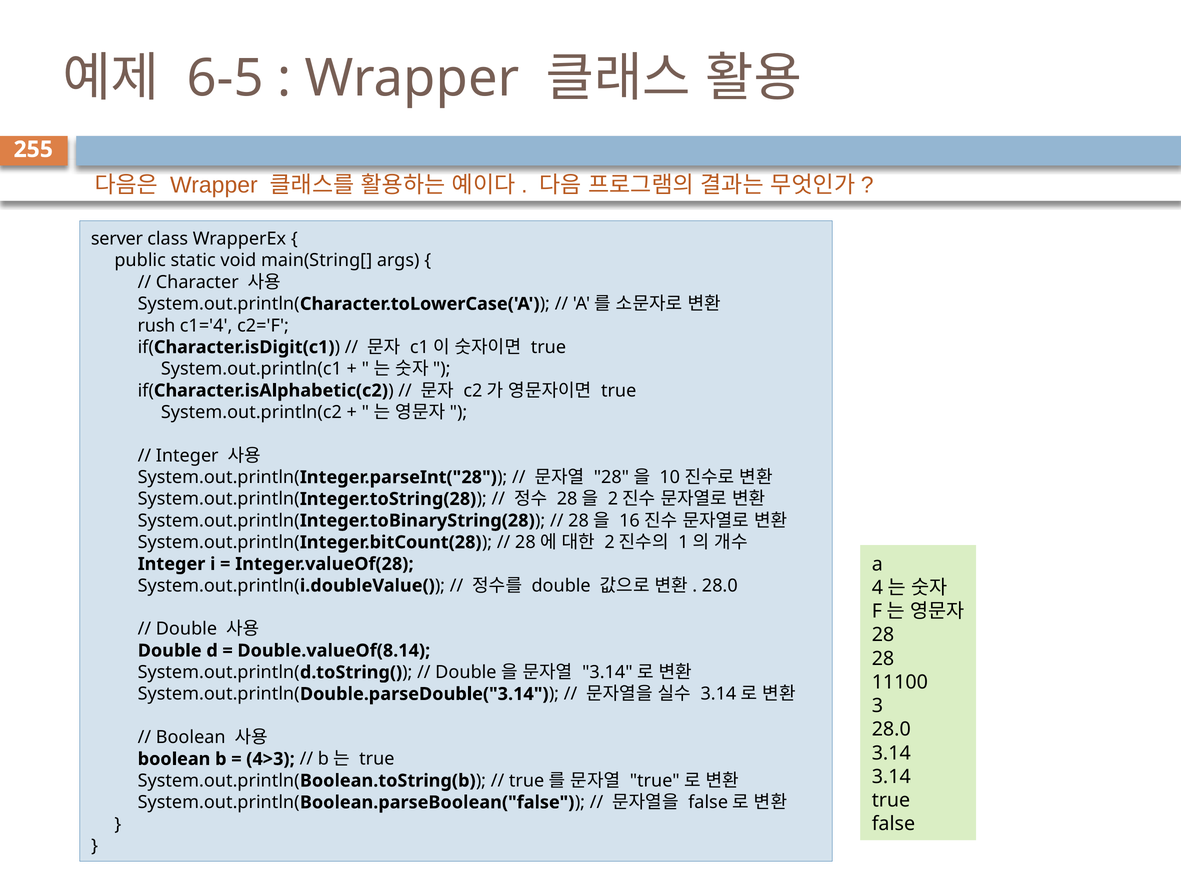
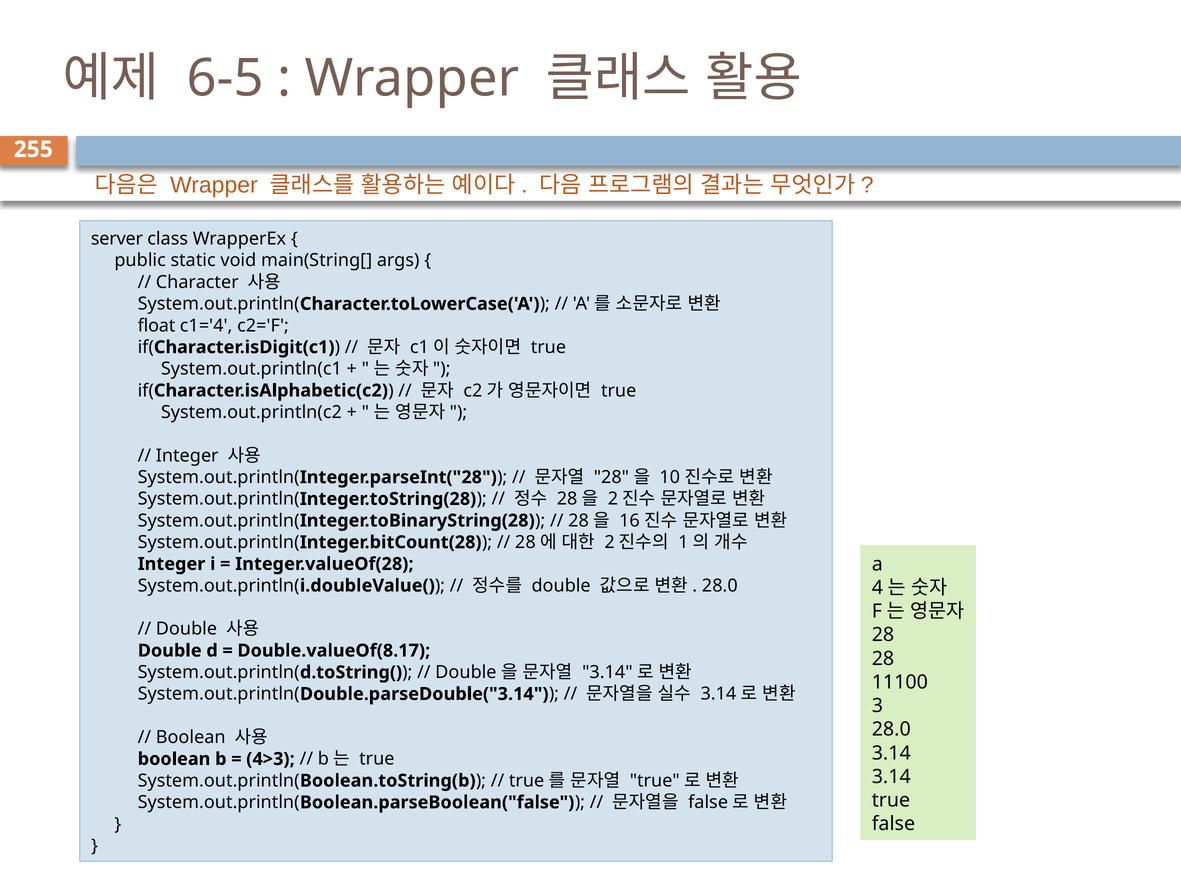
rush: rush -> float
Double.valueOf(8.14: Double.valueOf(8.14 -> Double.valueOf(8.17
